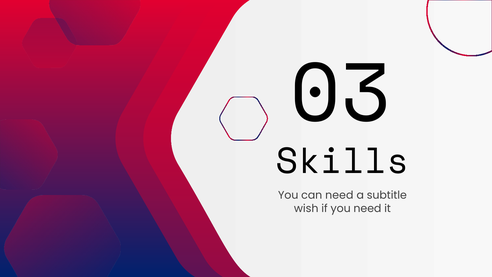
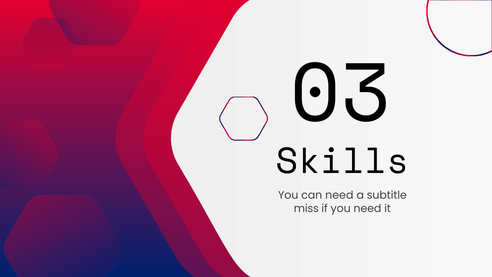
wish: wish -> miss
